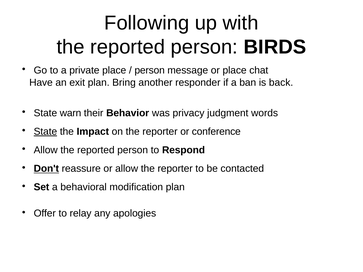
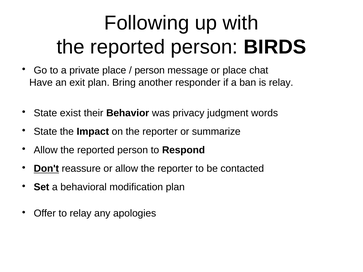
is back: back -> relay
warn: warn -> exist
State at (45, 132) underline: present -> none
conference: conference -> summarize
